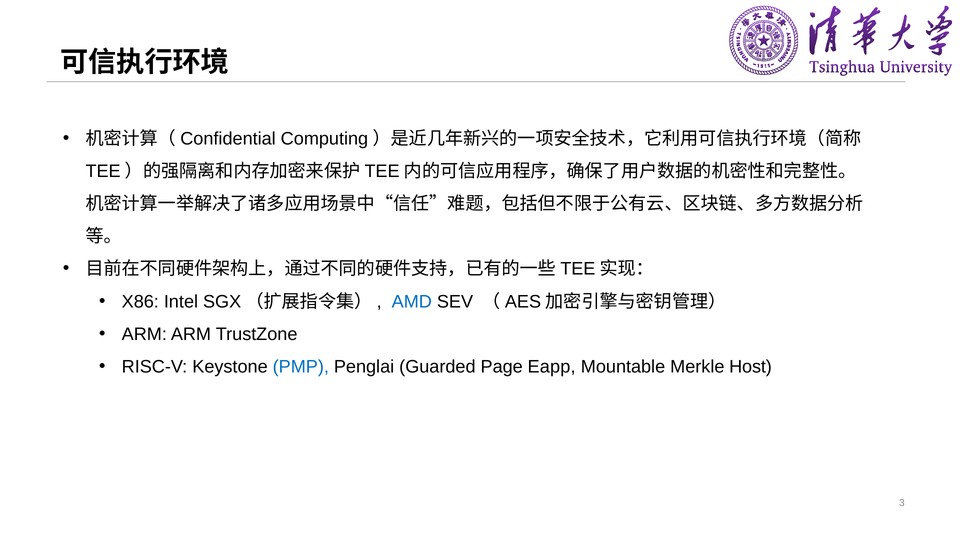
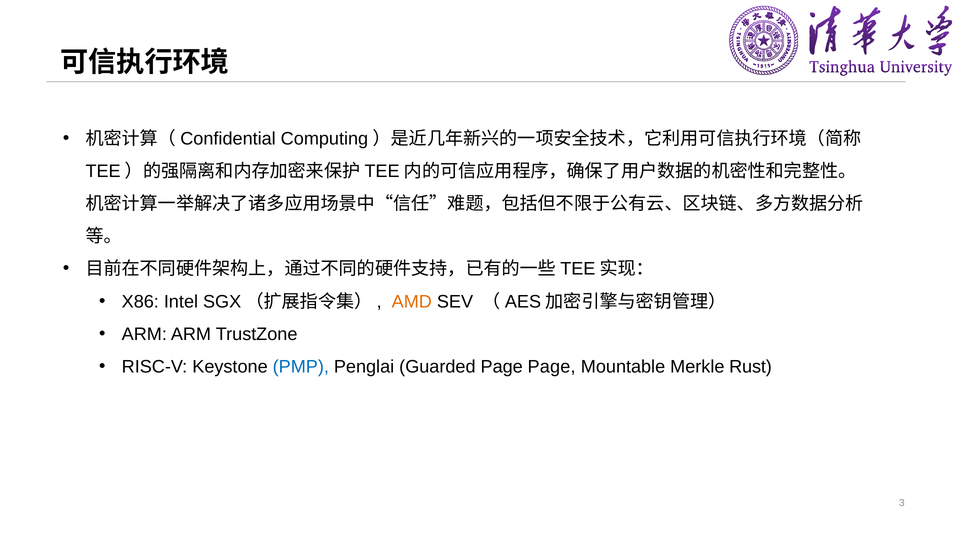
AMD colour: blue -> orange
Page Eapp: Eapp -> Page
Host: Host -> Rust
